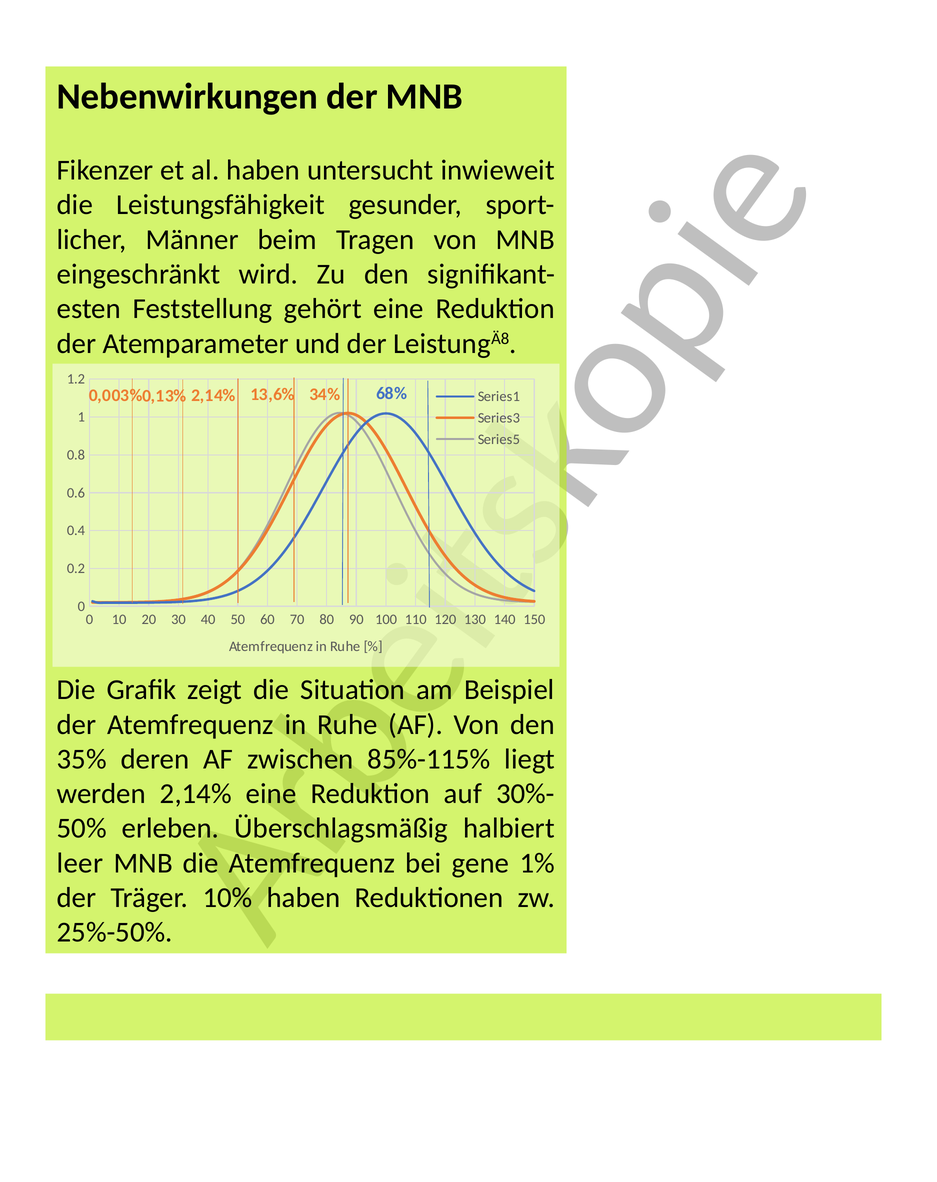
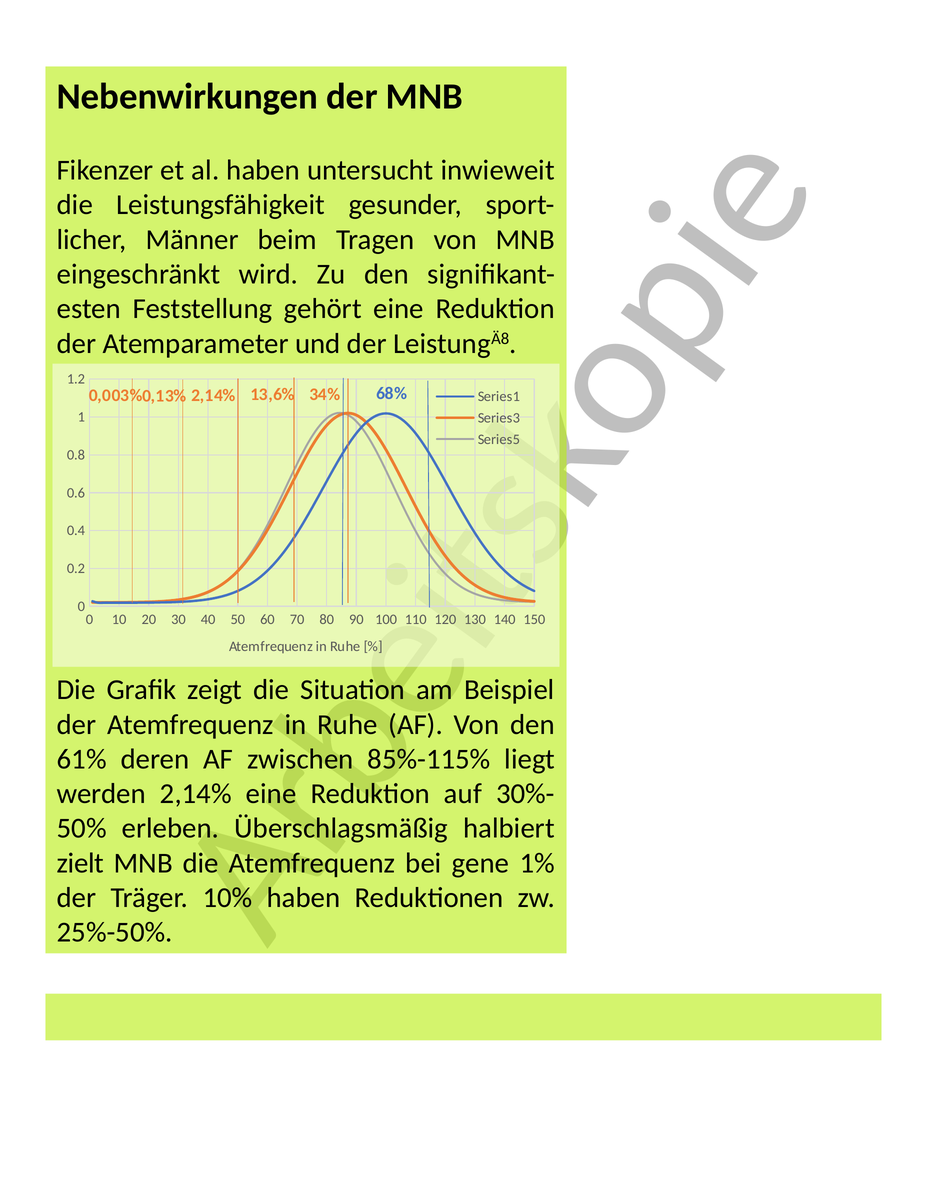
35%: 35% -> 61%
leer: leer -> zielt
